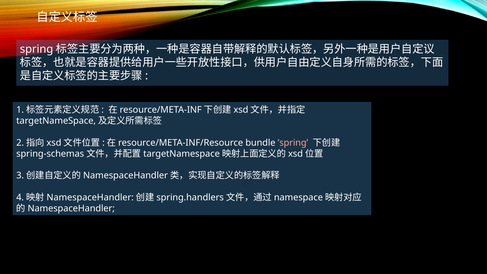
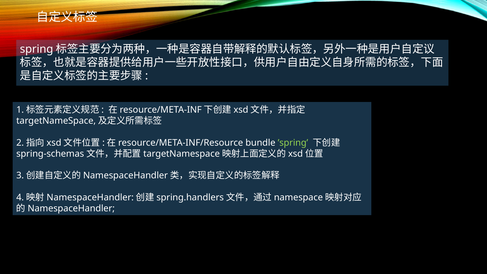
’spring colour: pink -> light green
